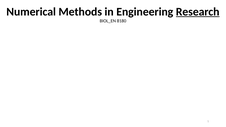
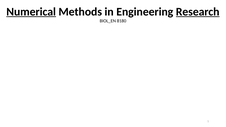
Numerical underline: none -> present
